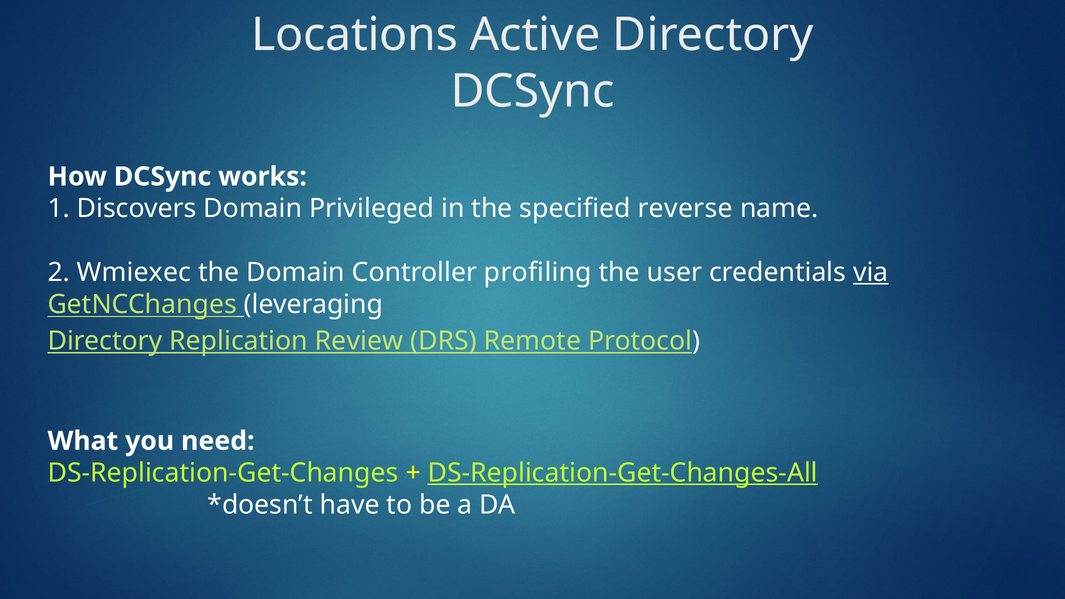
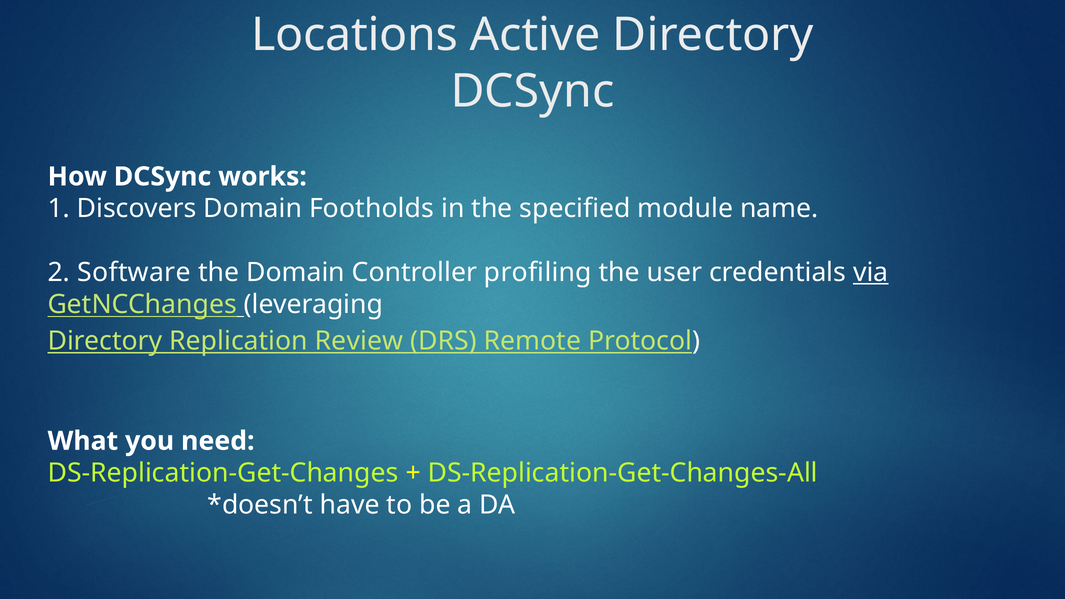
Privileged: Privileged -> Footholds
reverse: reverse -> module
Wmiexec: Wmiexec -> Software
DS-Replication-Get-Changes-All underline: present -> none
